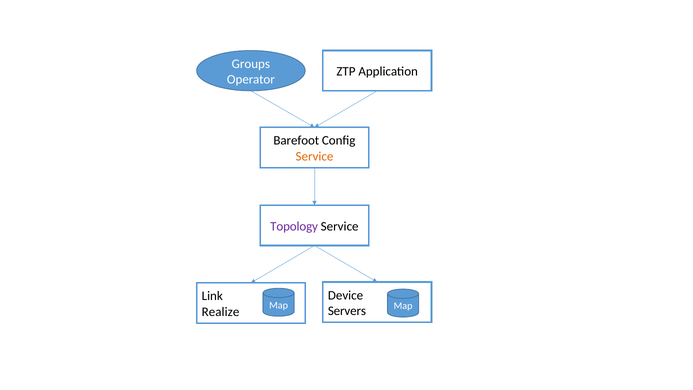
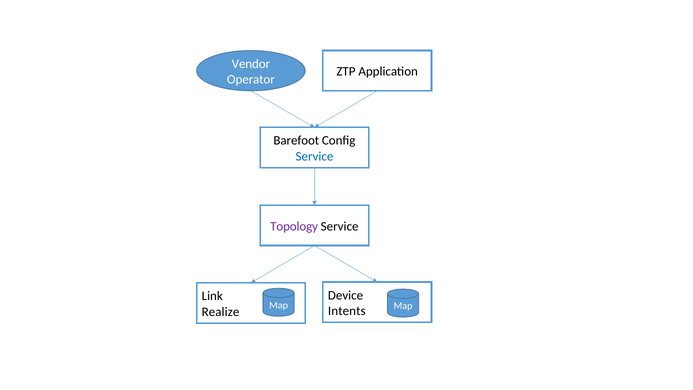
Groups: Groups -> Vendor
Service at (314, 156) colour: orange -> blue
Servers: Servers -> Intents
